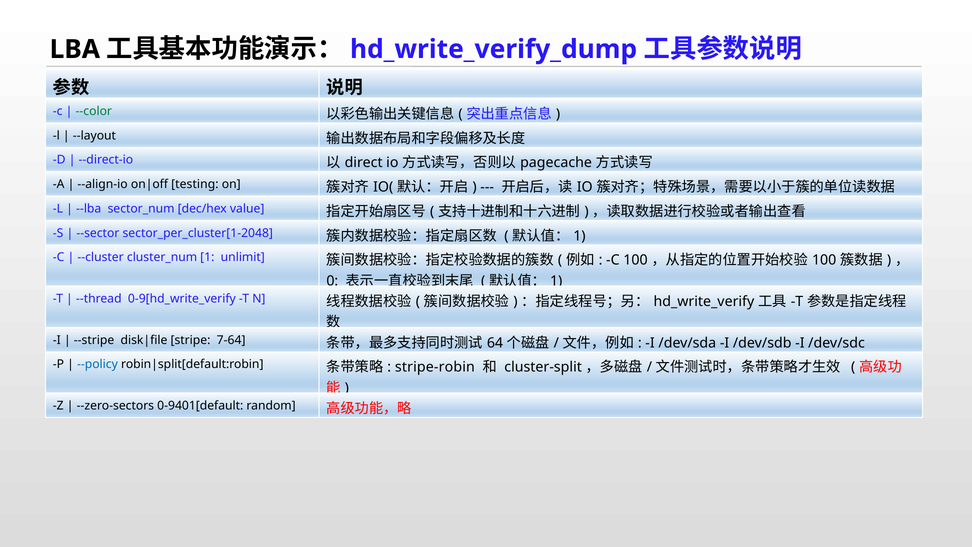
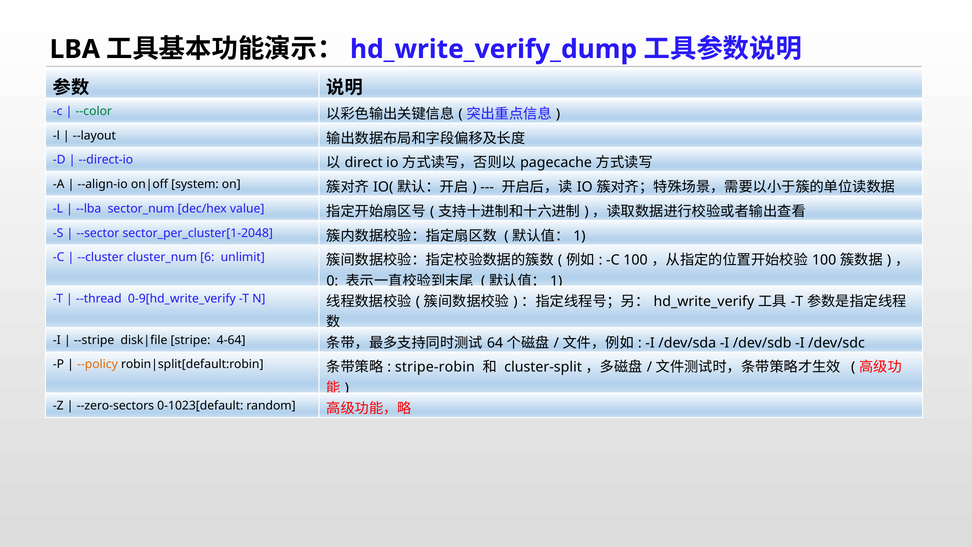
testing: testing -> system
1 at (207, 257): 1 -> 6
7-64: 7-64 -> 4-64
--policy colour: blue -> orange
0-9401[default: 0-9401[default -> 0-1023[default
